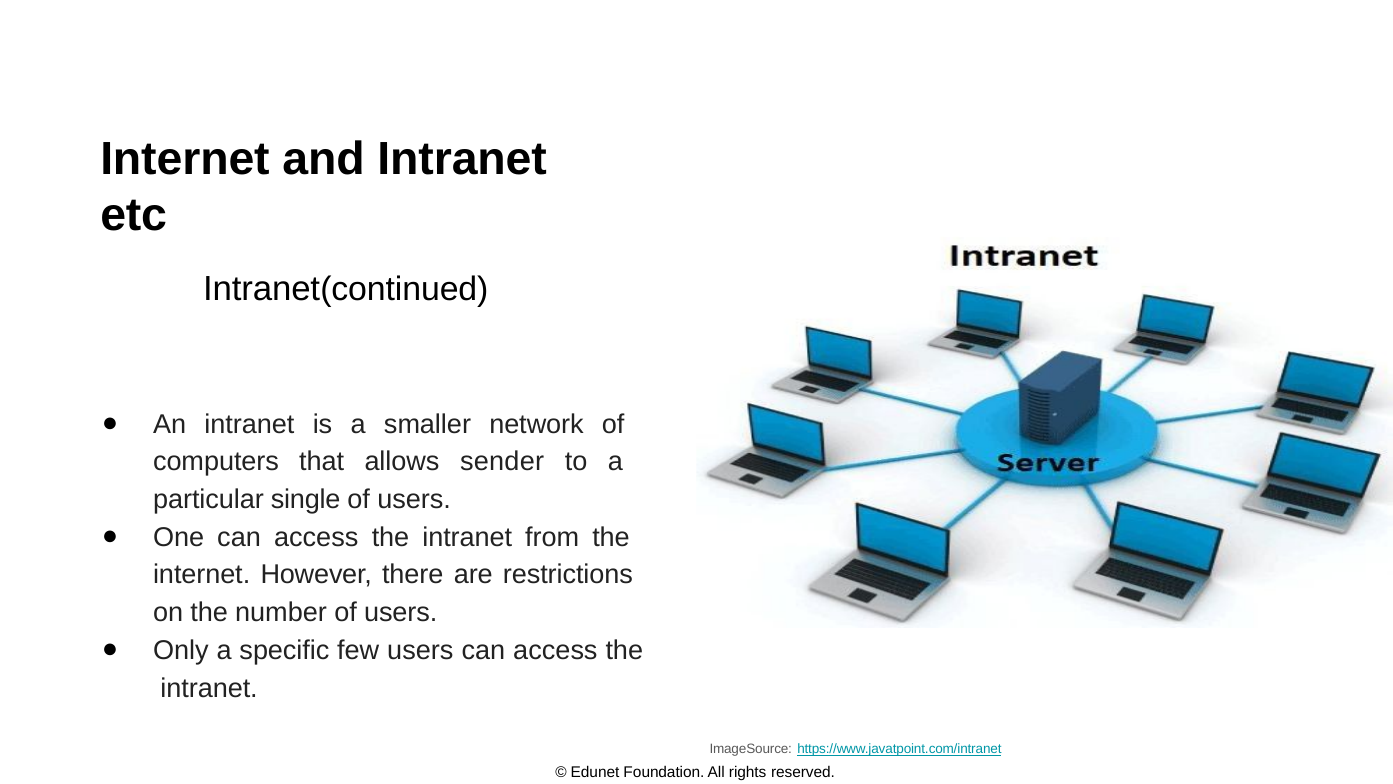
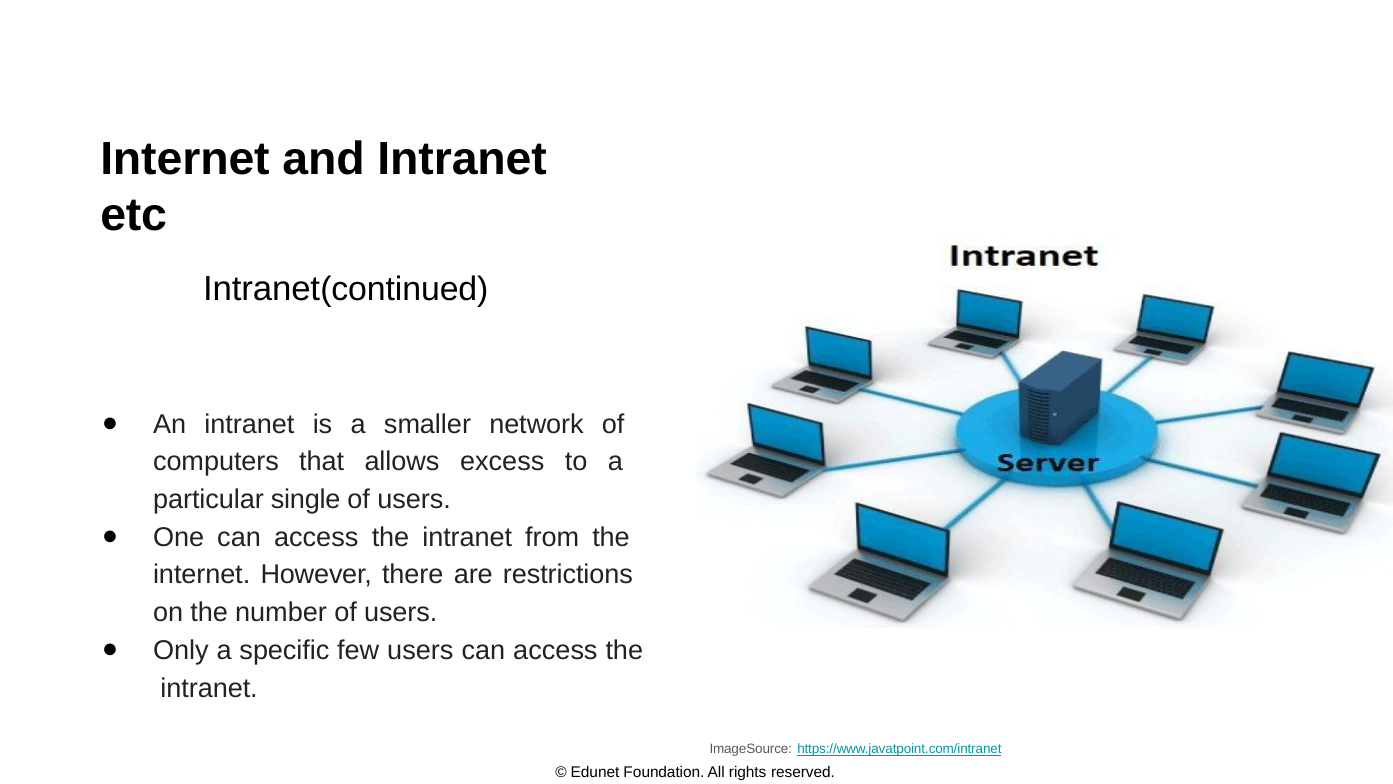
sender: sender -> excess
